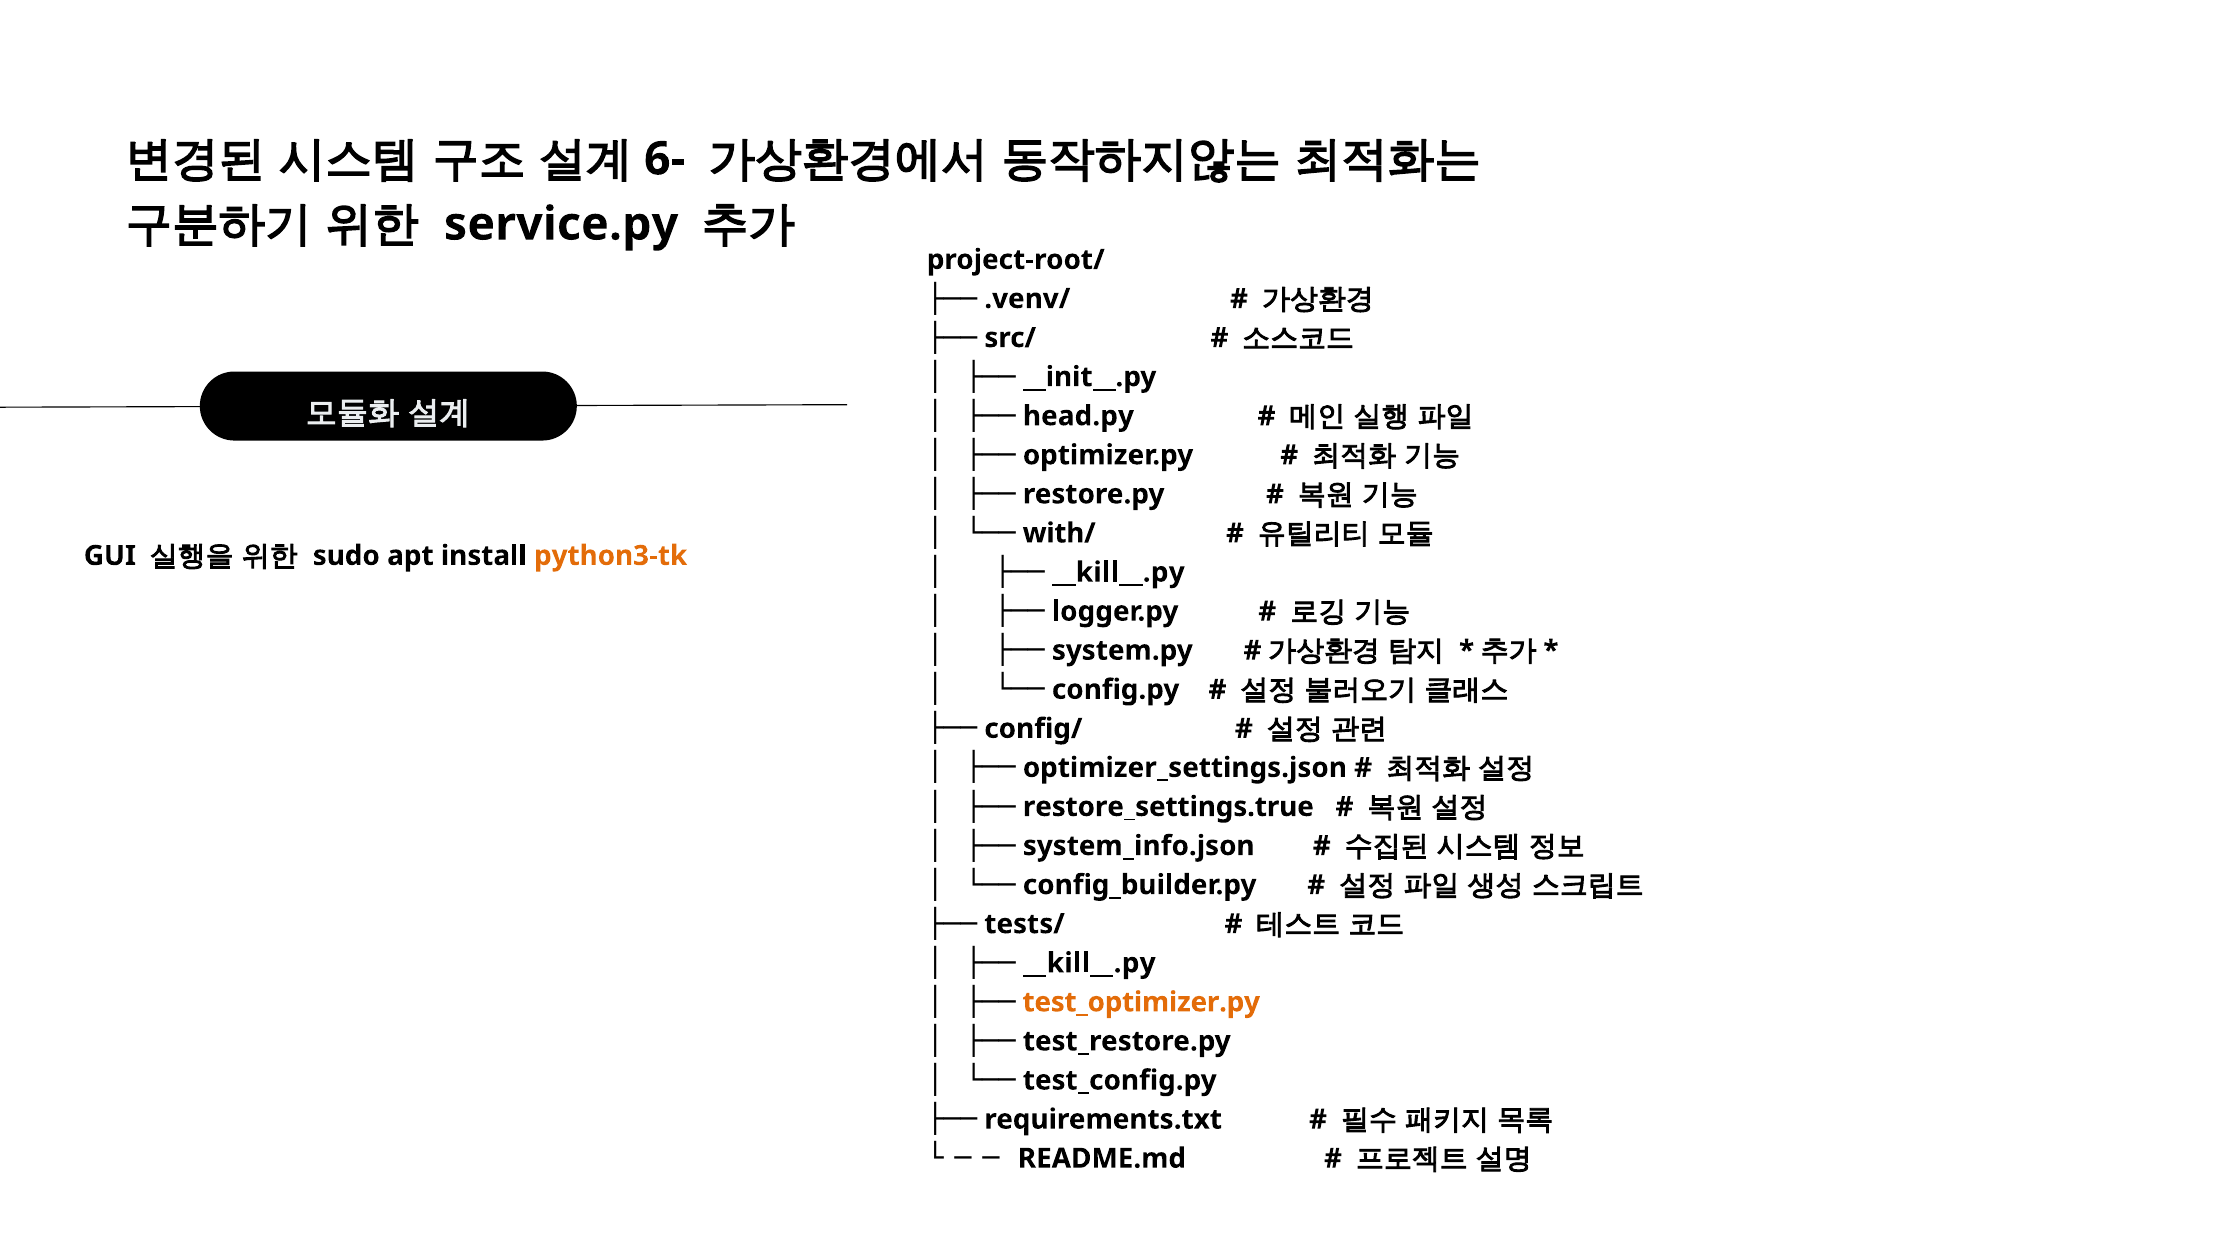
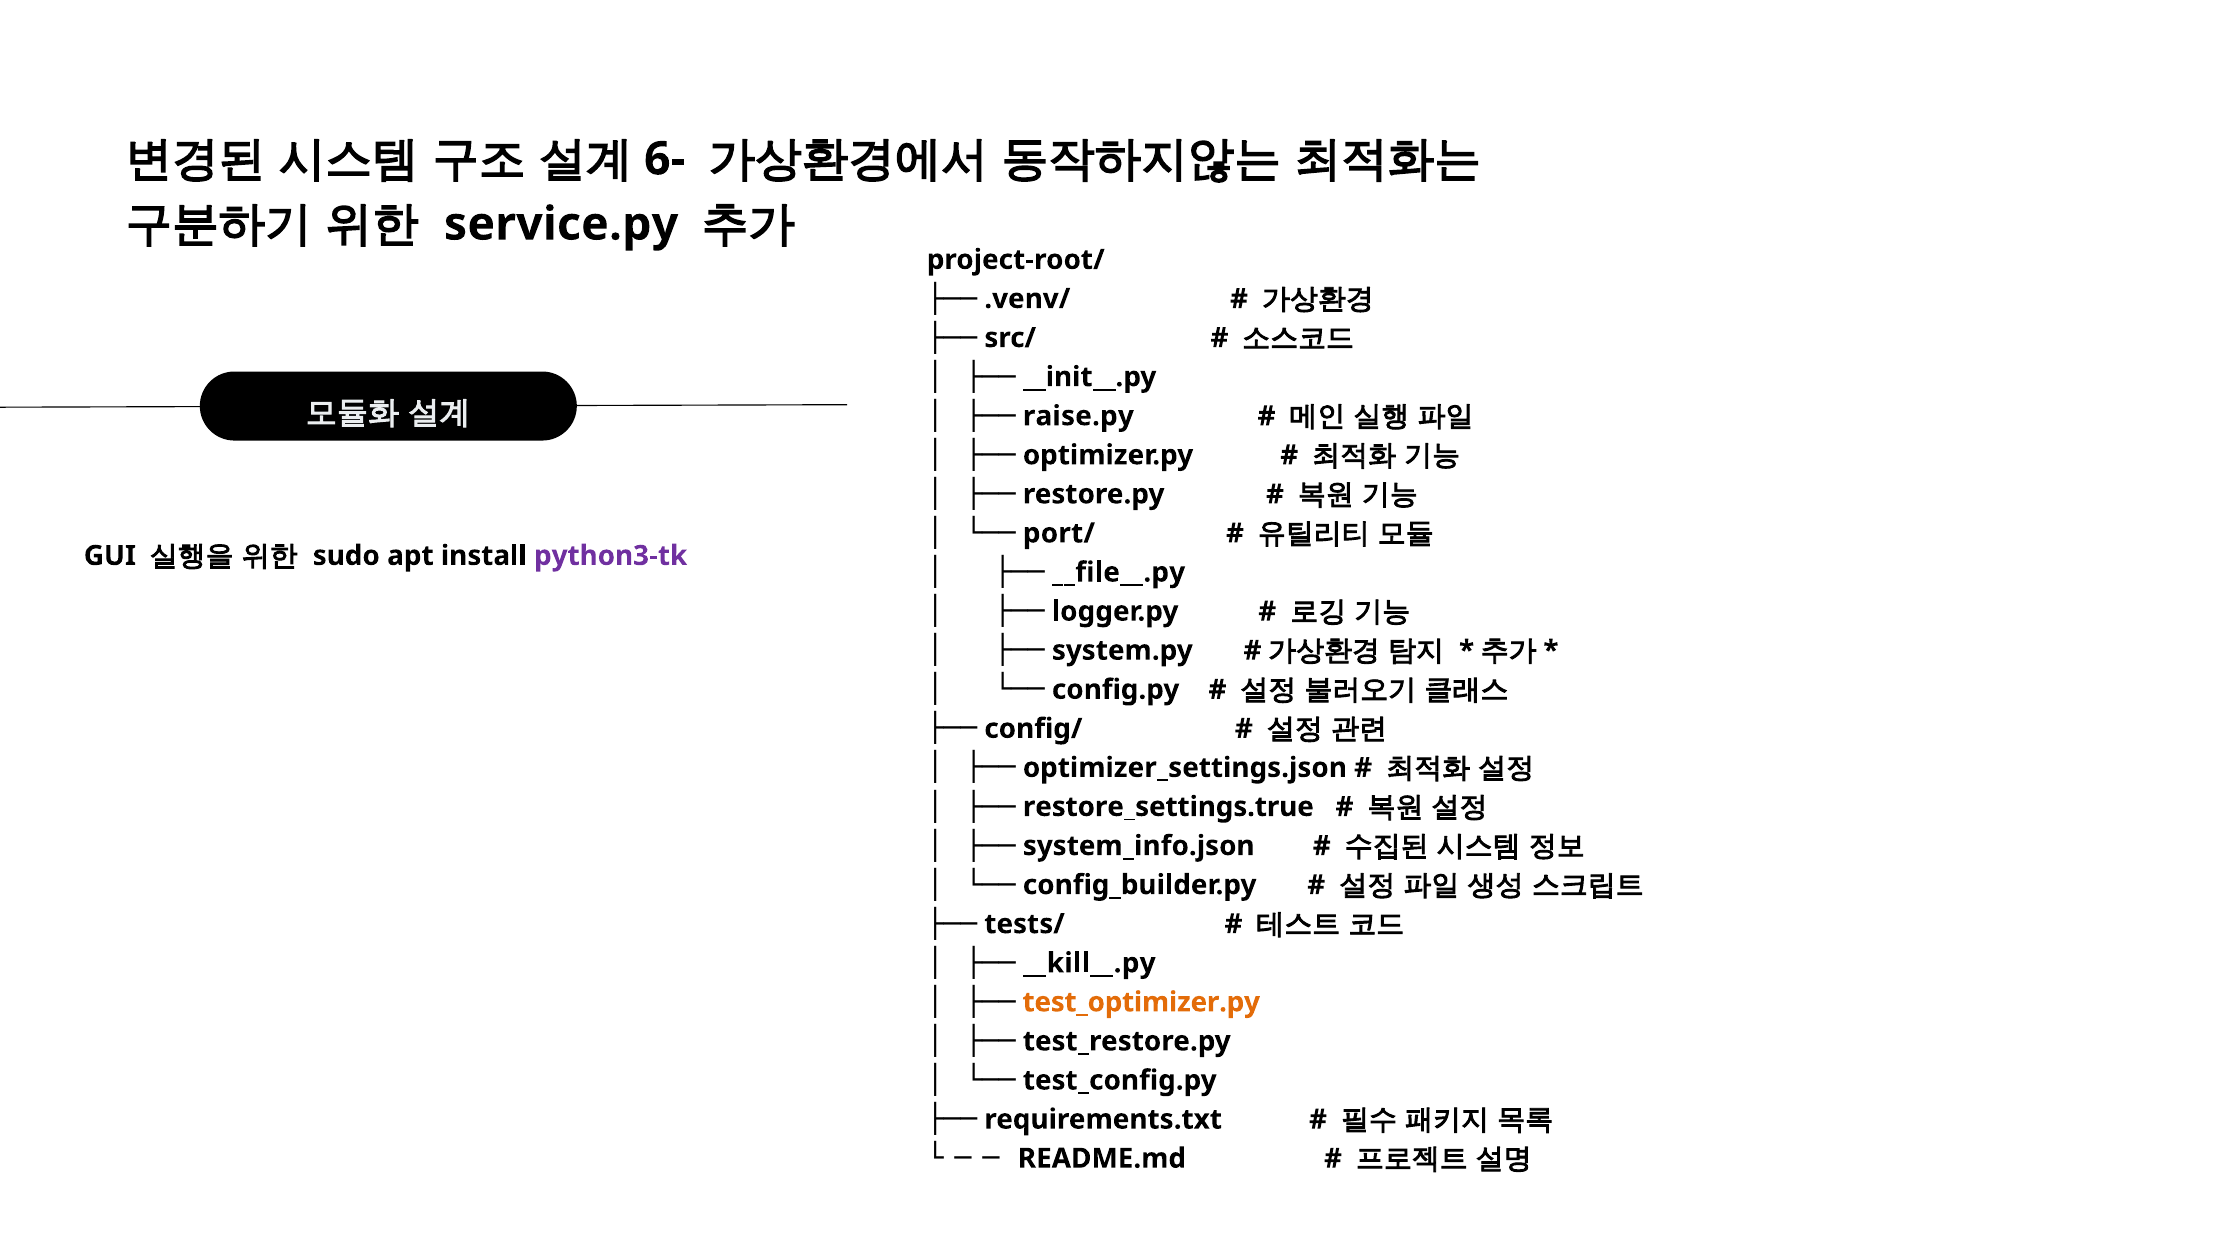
head.py: head.py -> raise.py
with/: with/ -> port/
python3-tk colour: orange -> purple
__kill__.py at (1119, 573): __kill__.py -> __file__.py
